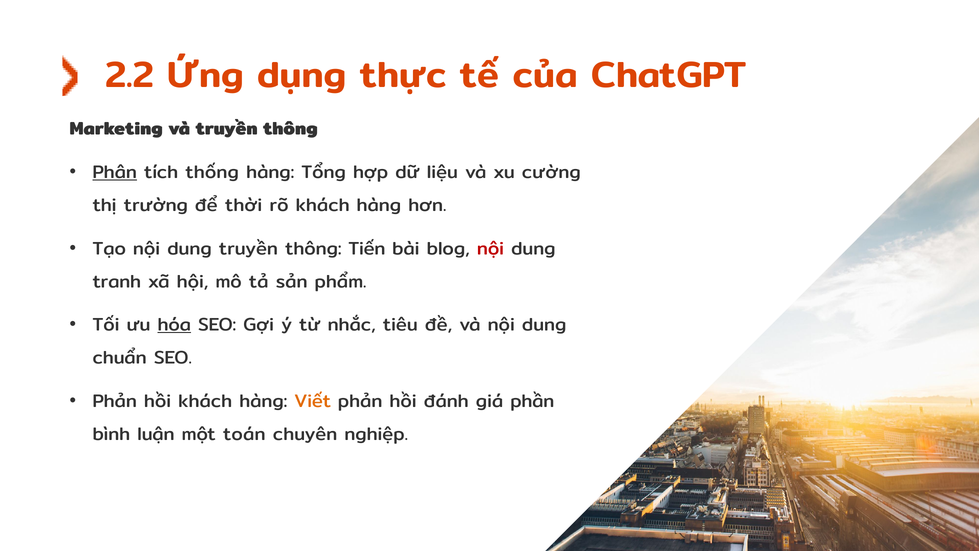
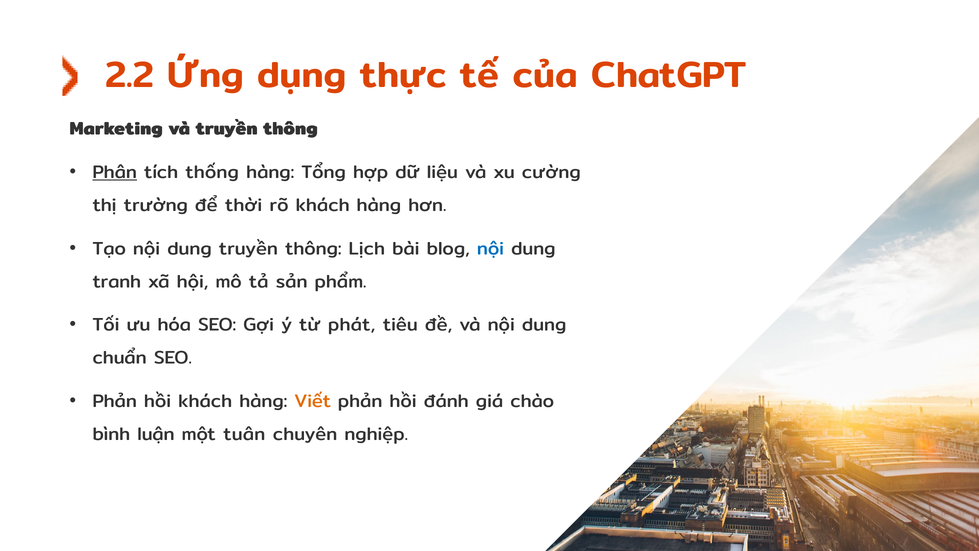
Tiến: Tiến -> Lịch
nội at (491, 248) colour: red -> blue
hóa underline: present -> none
nhắc: nhắc -> phát
phần: phần -> chào
toán: toán -> tuân
